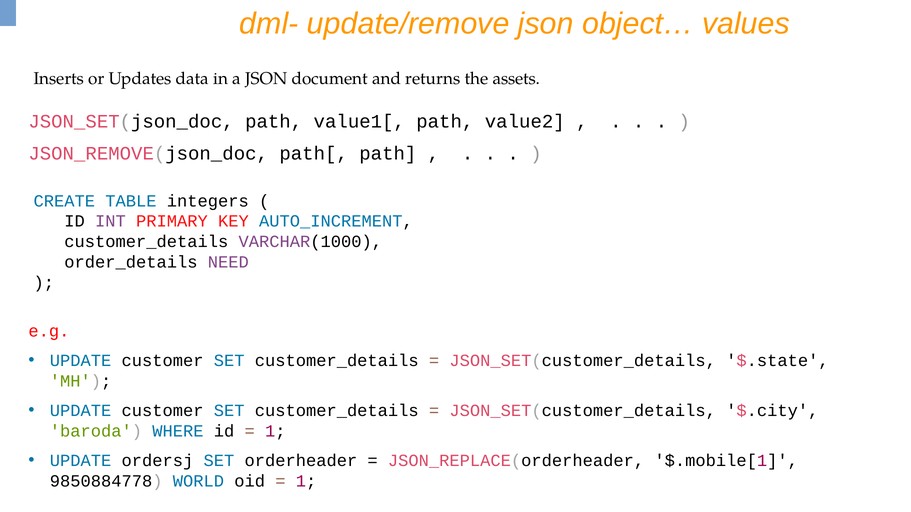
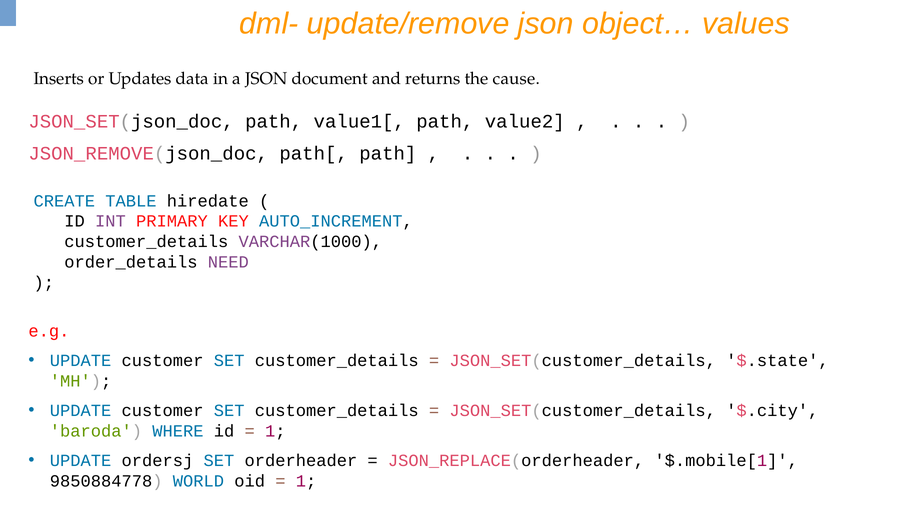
assets: assets -> cause
integers: integers -> hiredate
